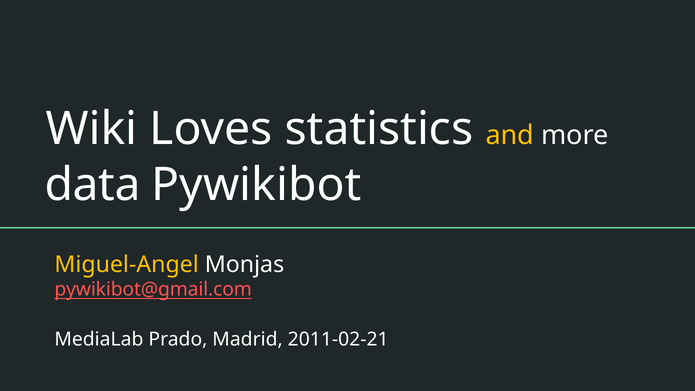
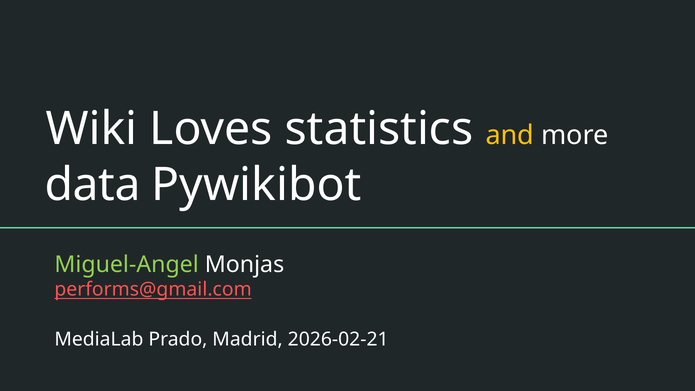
Miguel-Angel colour: yellow -> light green
pywikibot@gmail.com: pywikibot@gmail.com -> performs@gmail.com
2011-02-21: 2011-02-21 -> 2026-02-21
